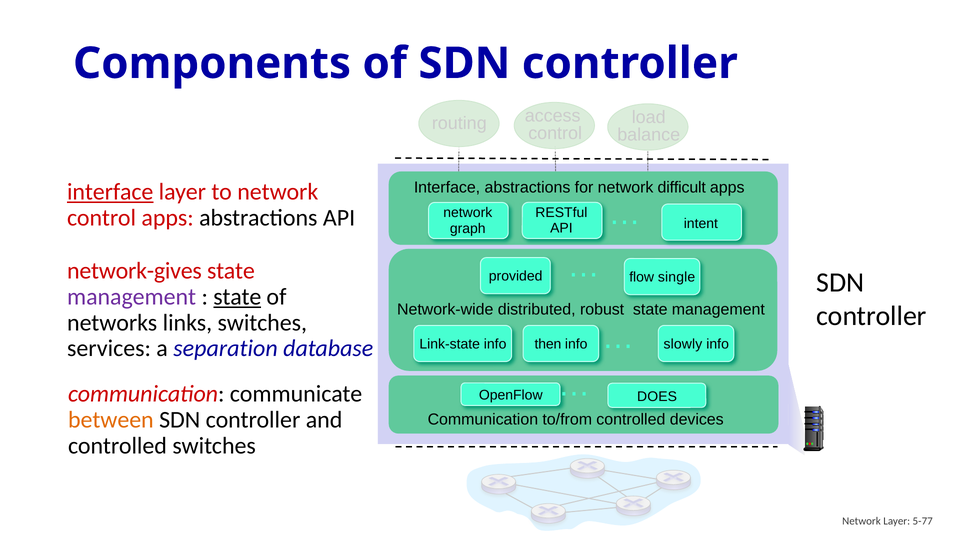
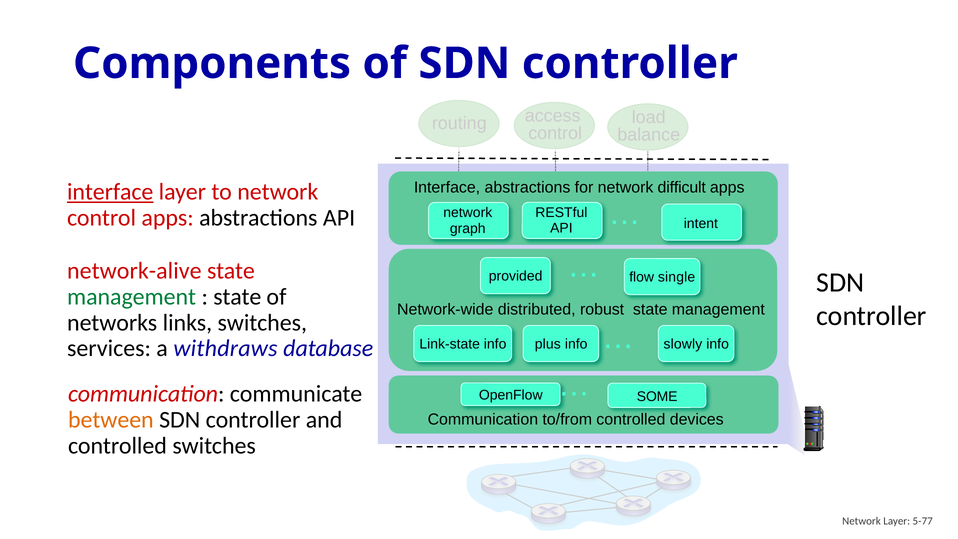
network-gives: network-gives -> network-alive
management at (132, 297) colour: purple -> green
state at (237, 297) underline: present -> none
then: then -> plus
separation: separation -> withdraws
DOES: DOES -> SOME
